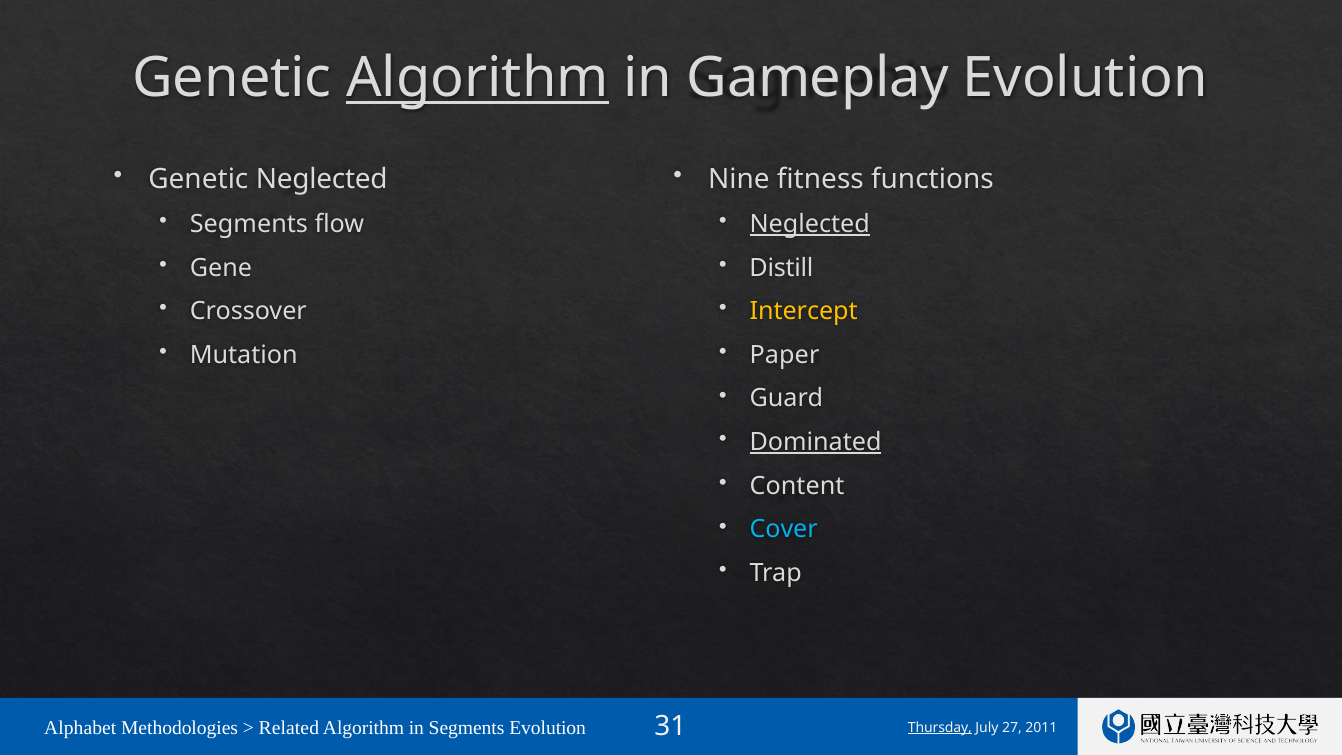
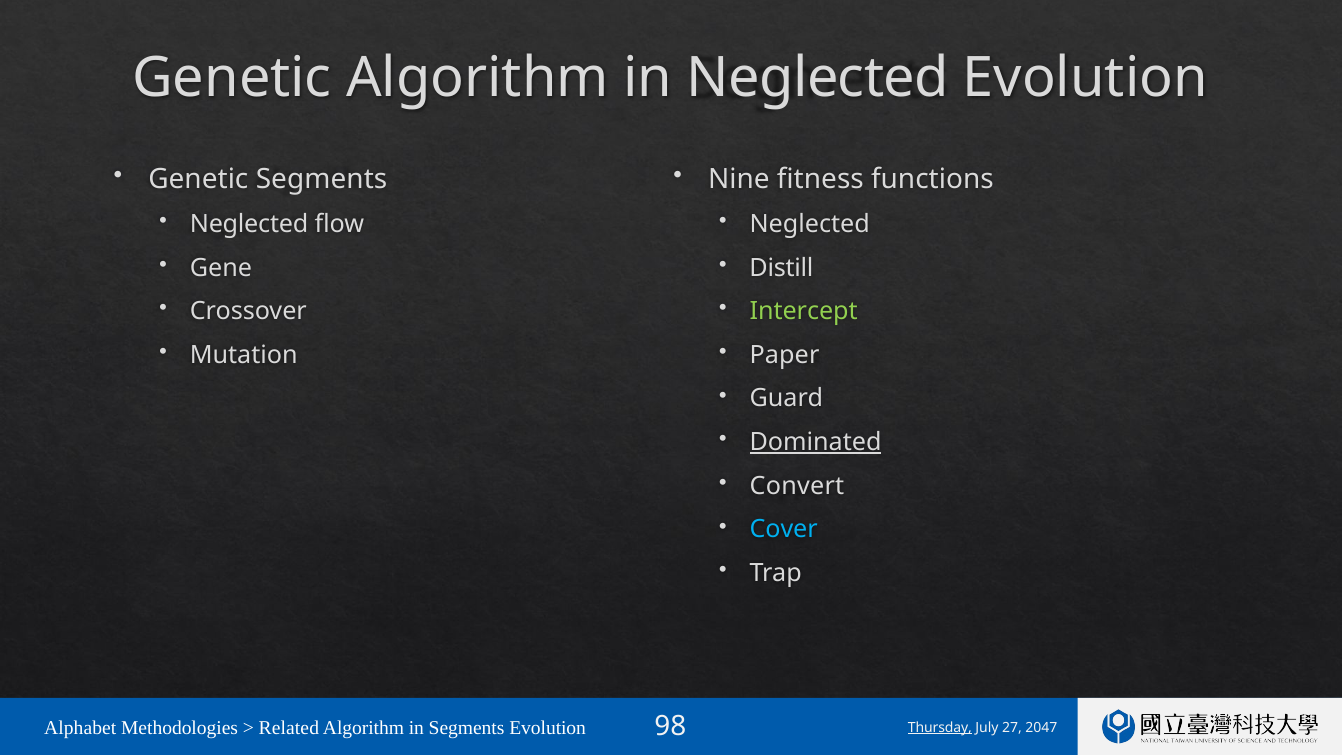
Algorithm at (478, 78) underline: present -> none
in Gameplay: Gameplay -> Neglected
Genetic Neglected: Neglected -> Segments
Segments at (249, 224): Segments -> Neglected
Neglected at (810, 224) underline: present -> none
Intercept colour: yellow -> light green
Content: Content -> Convert
31: 31 -> 98
2011: 2011 -> 2047
